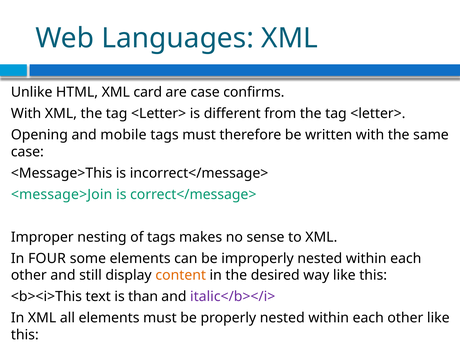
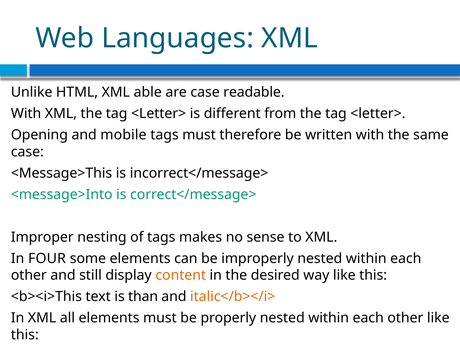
card: card -> able
confirms: confirms -> readable
<message>Join: <message>Join -> <message>Into
italic</b></i> colour: purple -> orange
